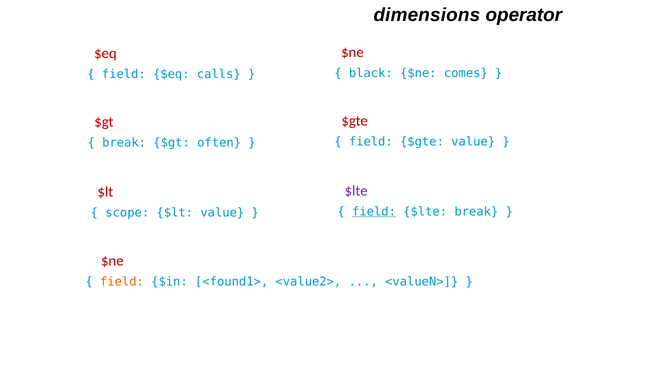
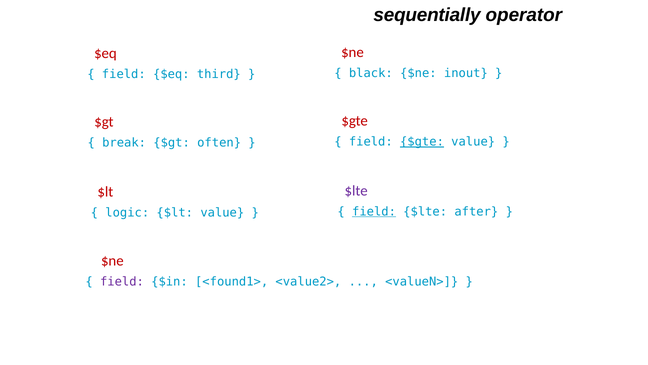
dimensions: dimensions -> sequentially
comes: comes -> inout
calls: calls -> third
$gte at (422, 142) underline: none -> present
$lte break: break -> after
scope: scope -> logic
field at (122, 281) colour: orange -> purple
